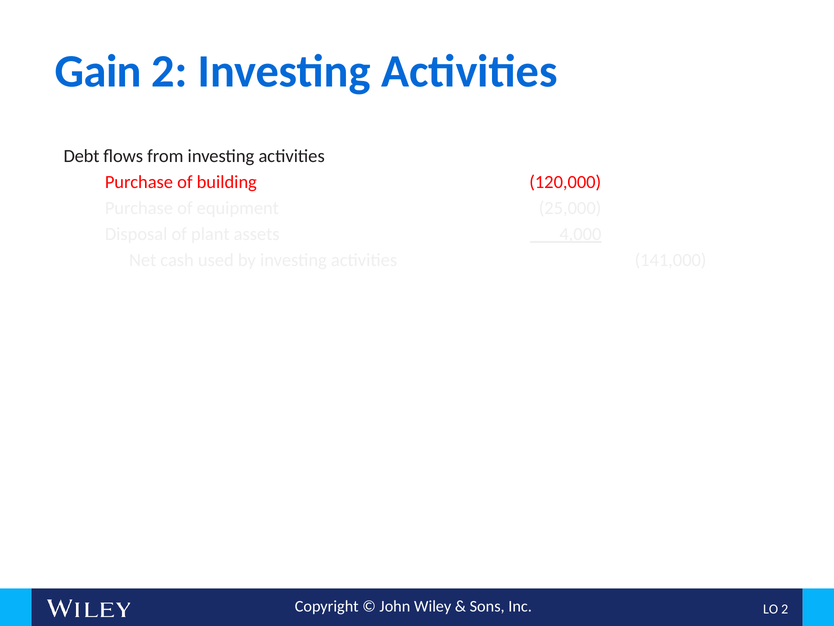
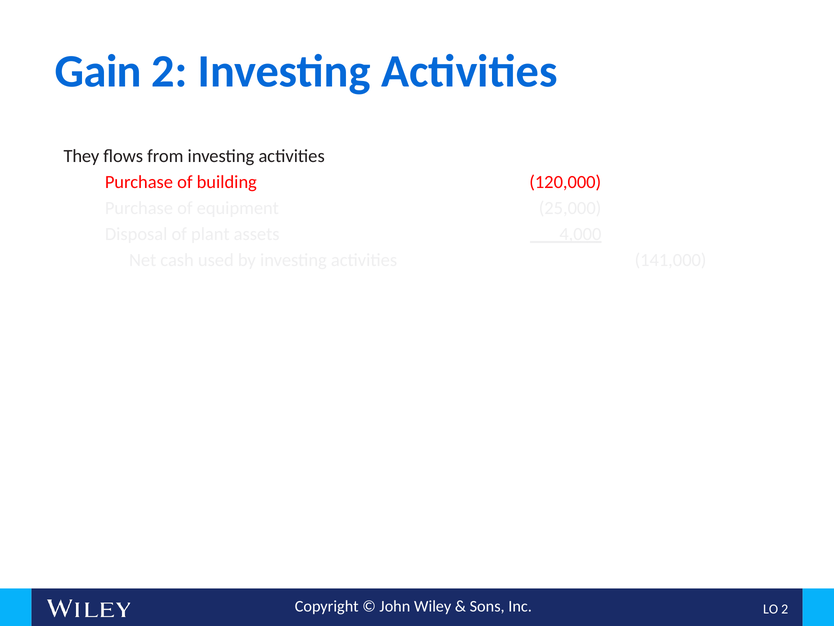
Debt: Debt -> They
